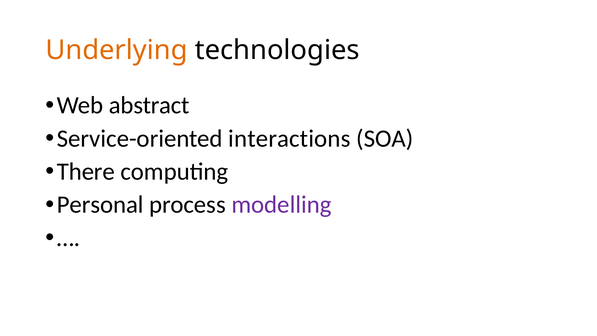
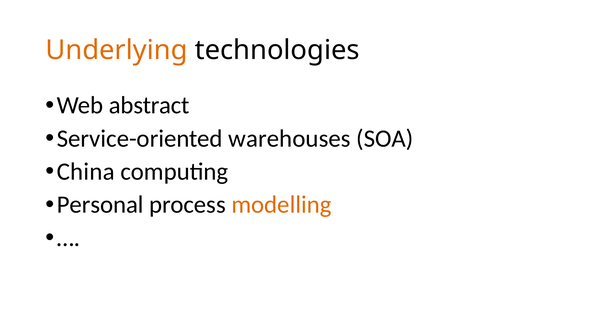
interactions: interactions -> warehouses
There: There -> China
modelling colour: purple -> orange
